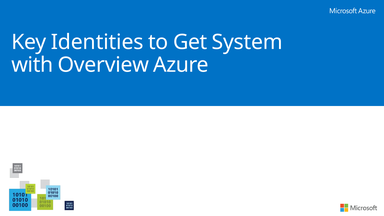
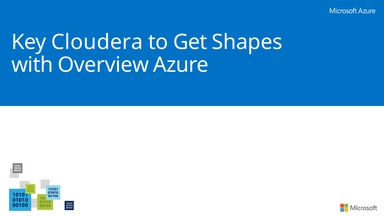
Identities: Identities -> Cloudera
System: System -> Shapes
